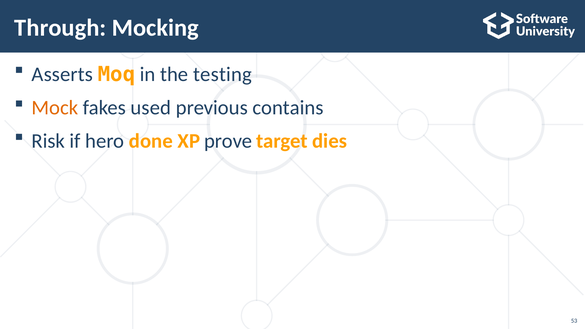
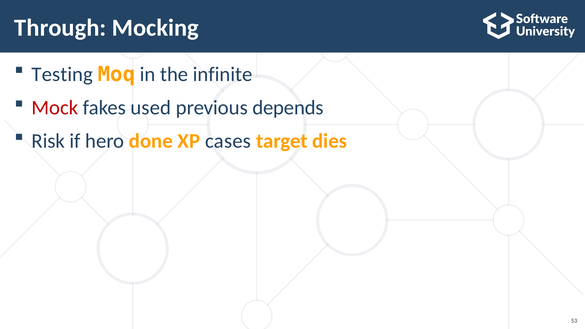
Asserts: Asserts -> Testing
testing: testing -> infinite
Mock colour: orange -> red
contains: contains -> depends
prove: prove -> cases
